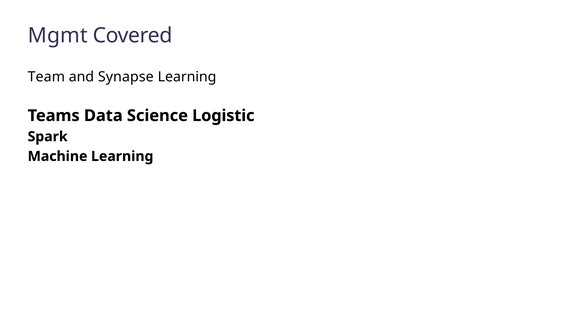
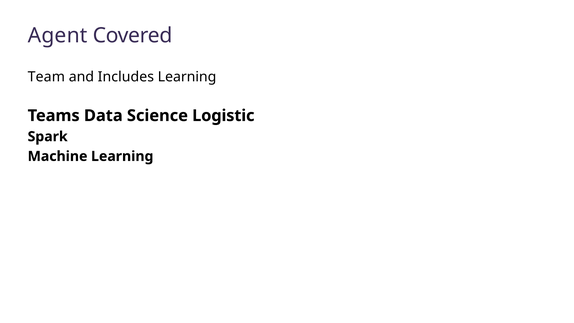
Mgmt: Mgmt -> Agent
Synapse: Synapse -> Includes
